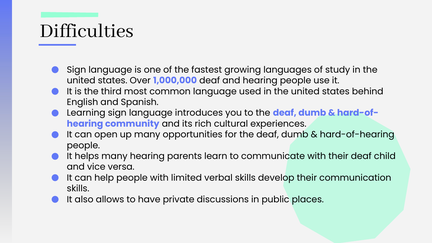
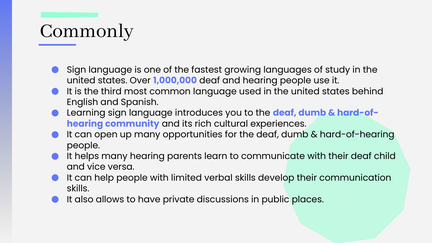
Difficulties: Difficulties -> Commonly
